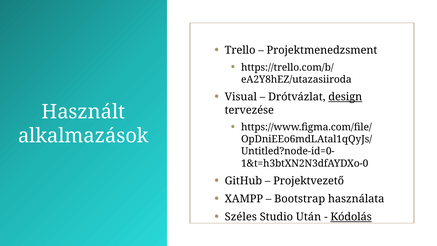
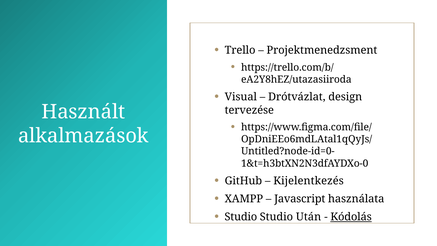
design underline: present -> none
Projektvezető: Projektvezető -> Kijelentkezés
Bootstrap: Bootstrap -> Javascript
Széles at (241, 217): Széles -> Studio
